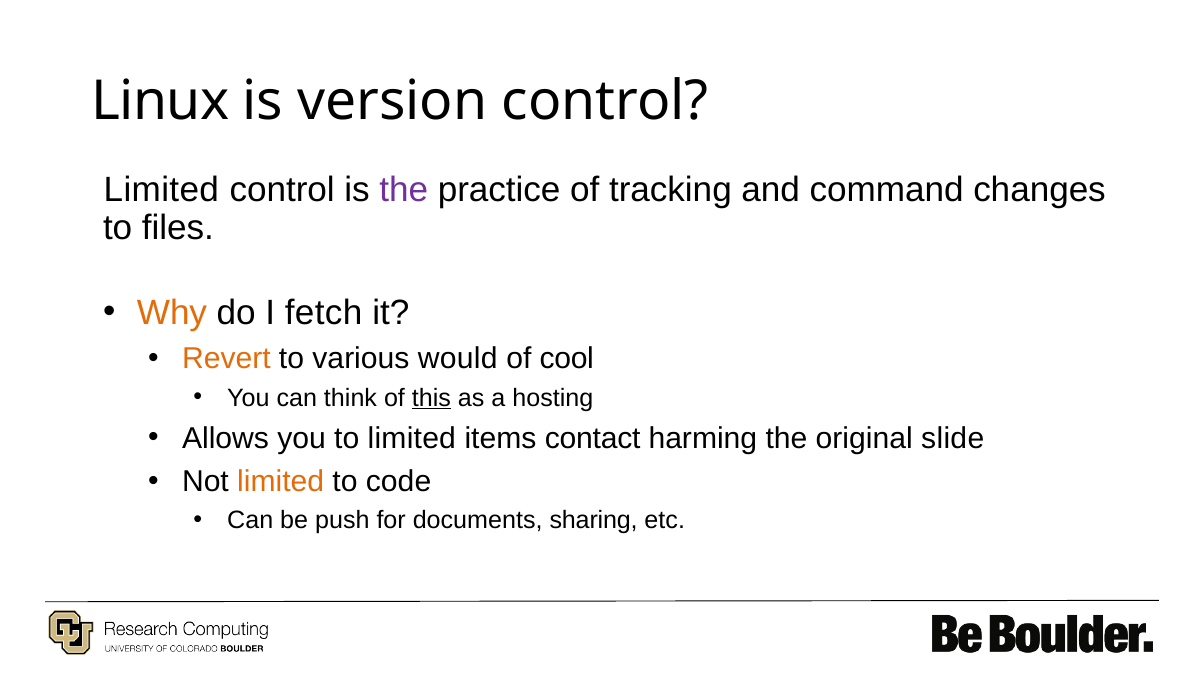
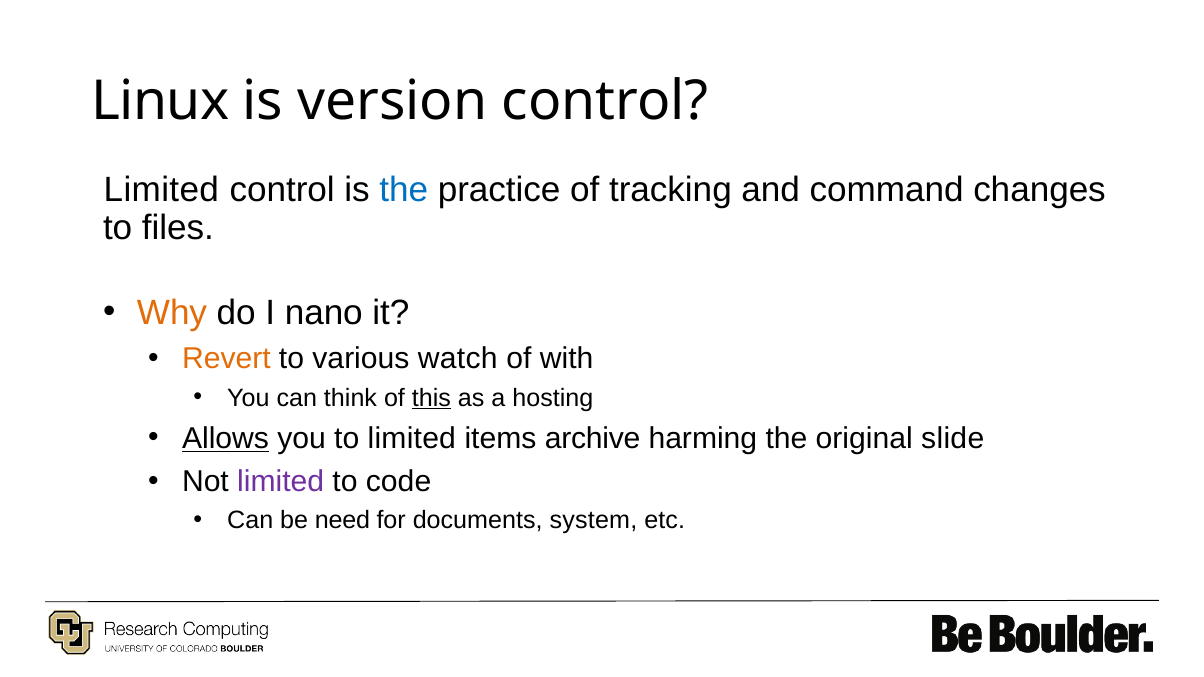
the at (404, 190) colour: purple -> blue
fetch: fetch -> nano
would: would -> watch
cool: cool -> with
Allows underline: none -> present
contact: contact -> archive
limited at (281, 482) colour: orange -> purple
push: push -> need
sharing: sharing -> system
